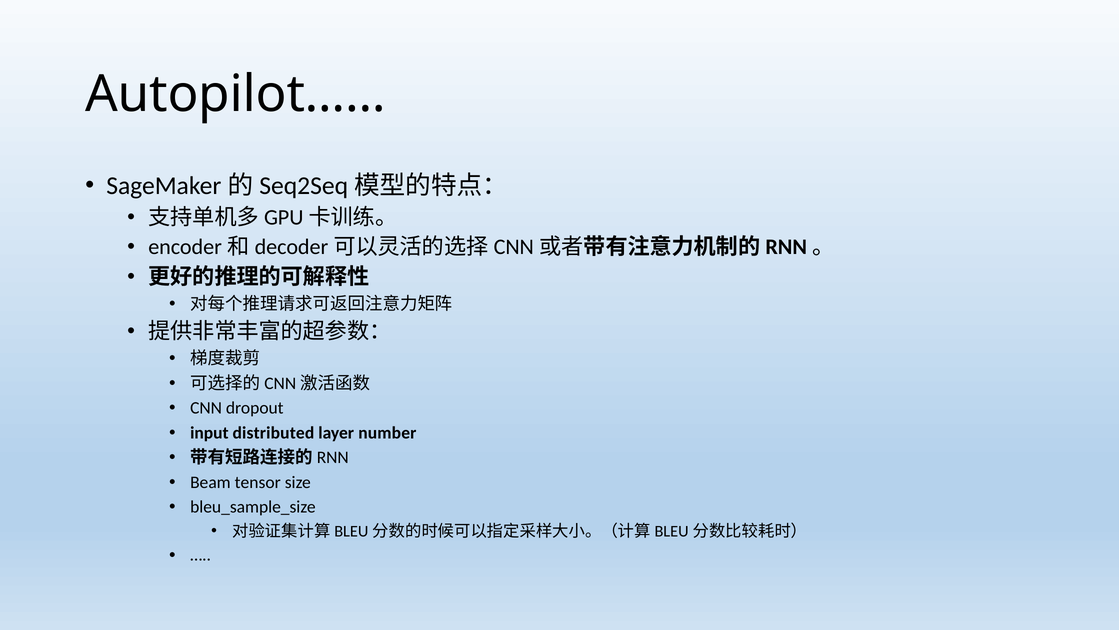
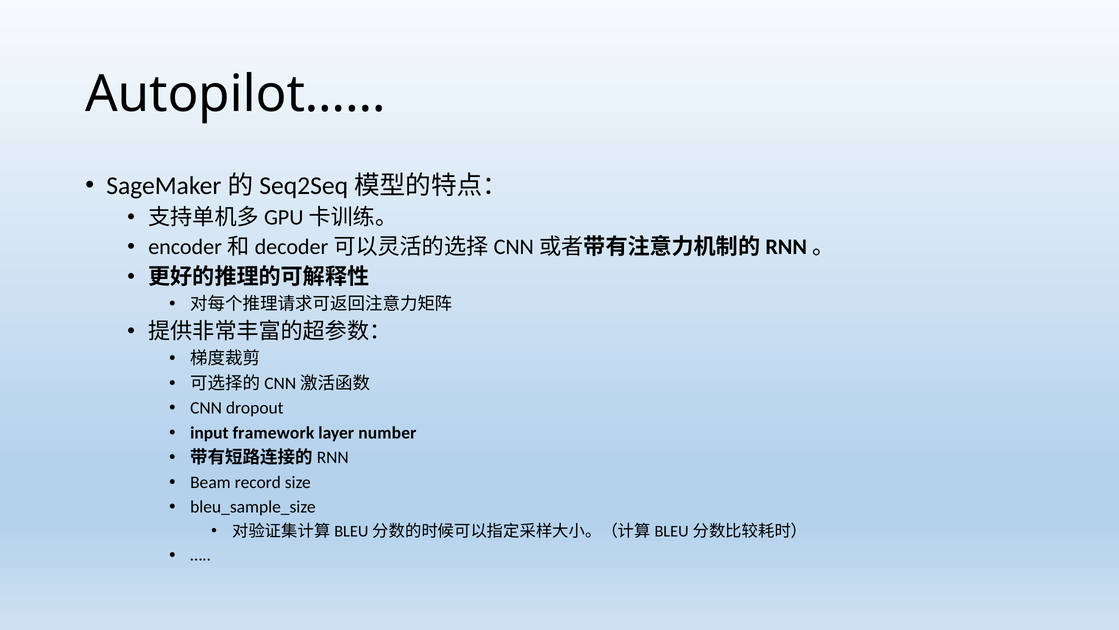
distributed: distributed -> framework
tensor: tensor -> record
